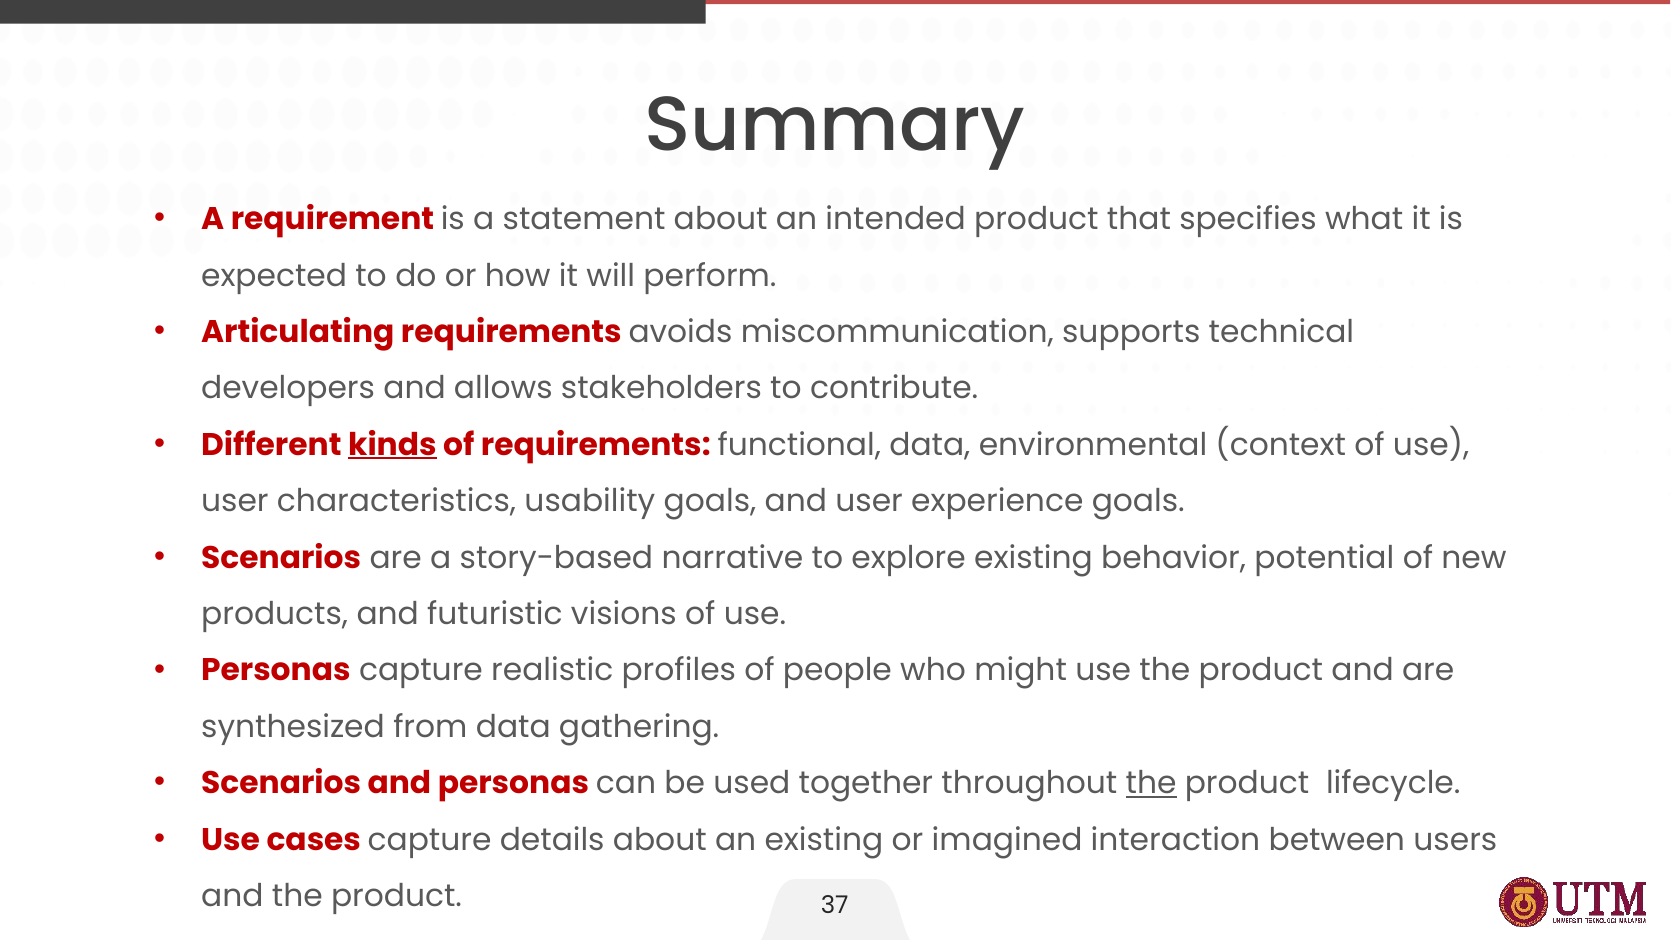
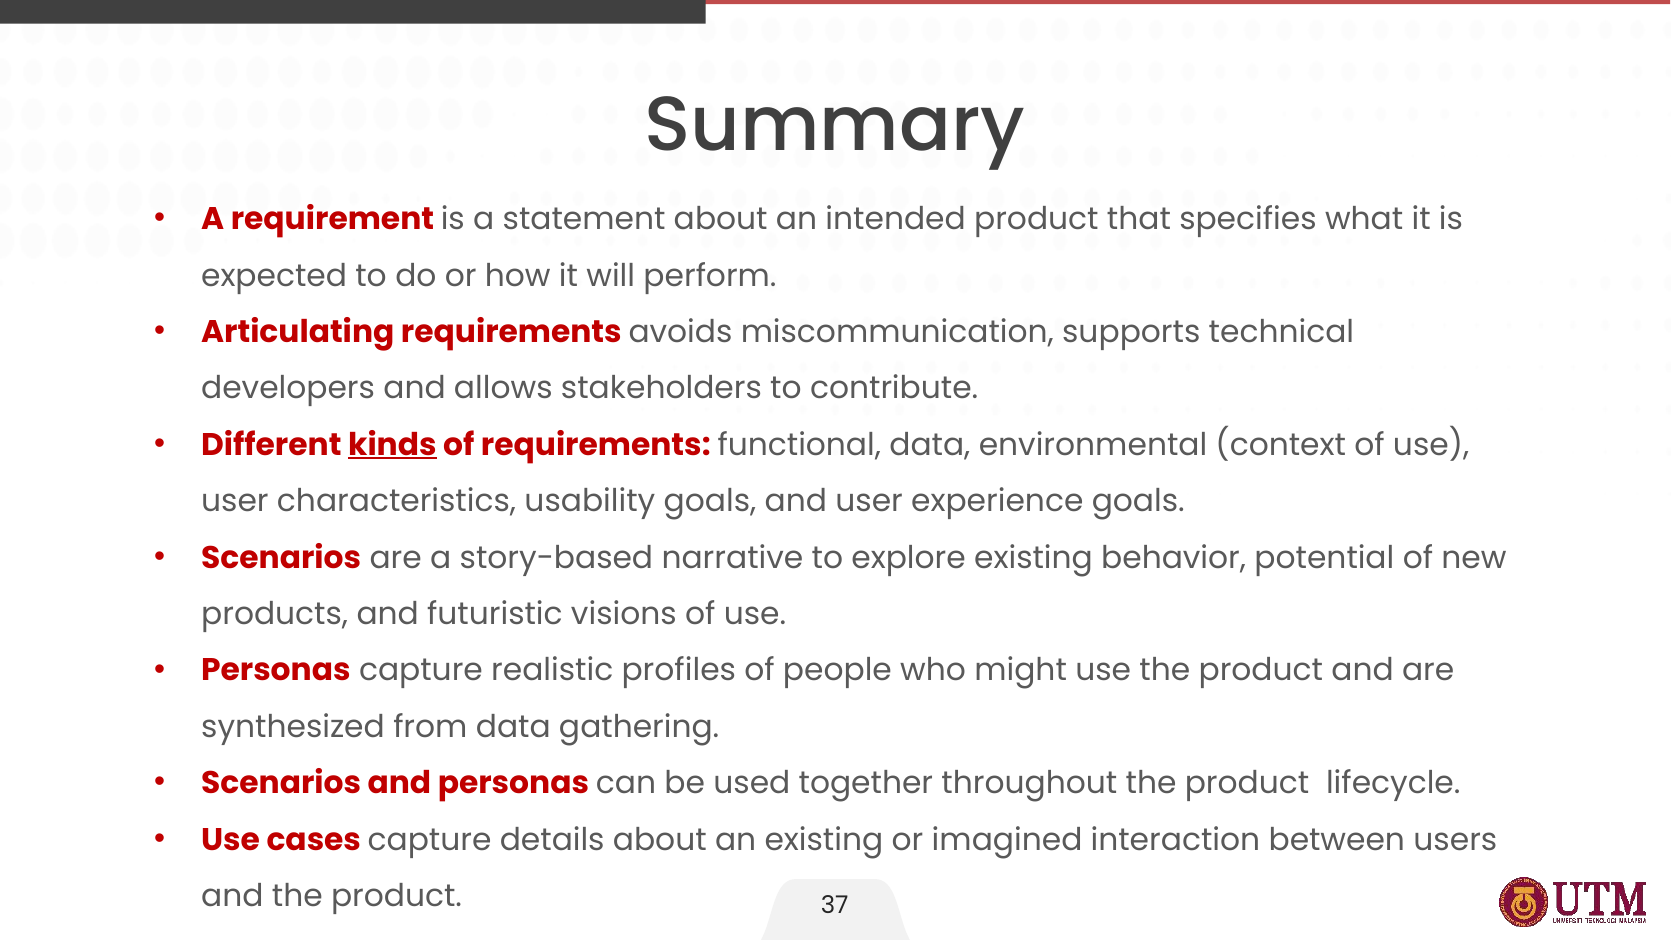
the at (1151, 783) underline: present -> none
